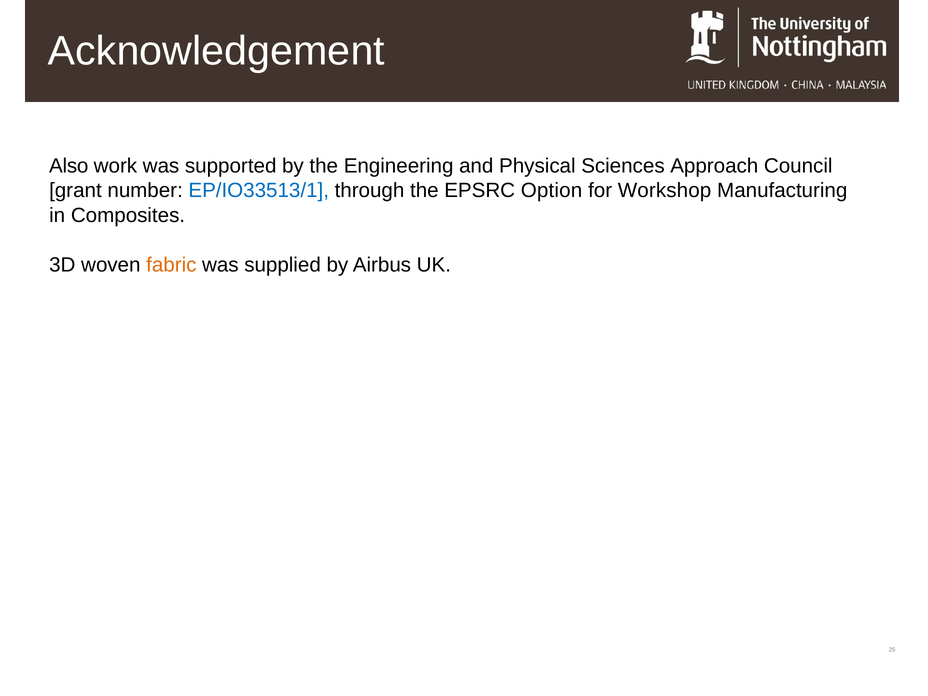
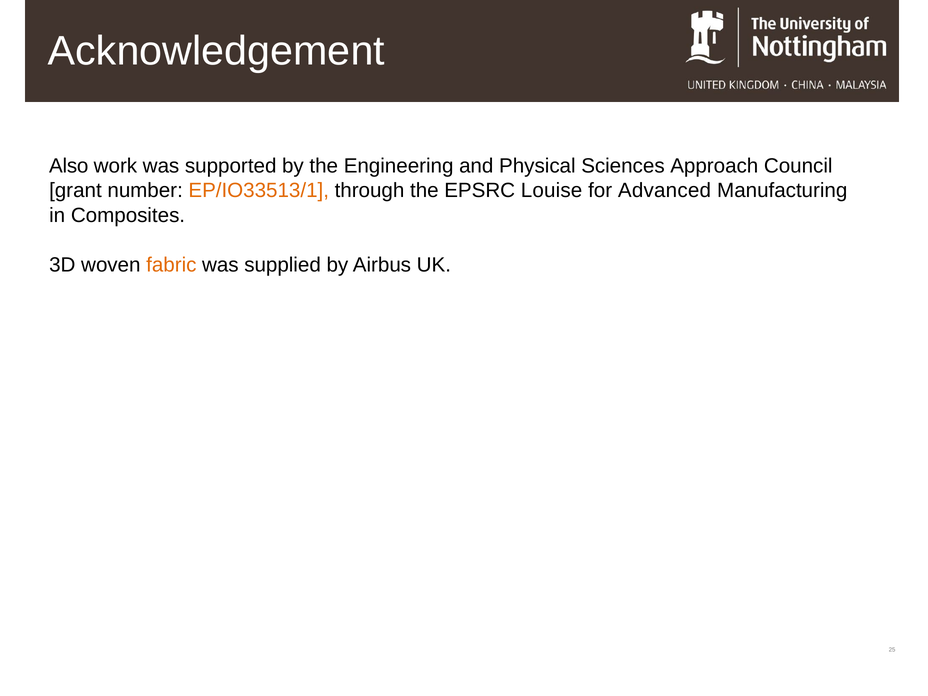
EP/IO33513/1 colour: blue -> orange
Option: Option -> Louise
Workshop: Workshop -> Advanced
